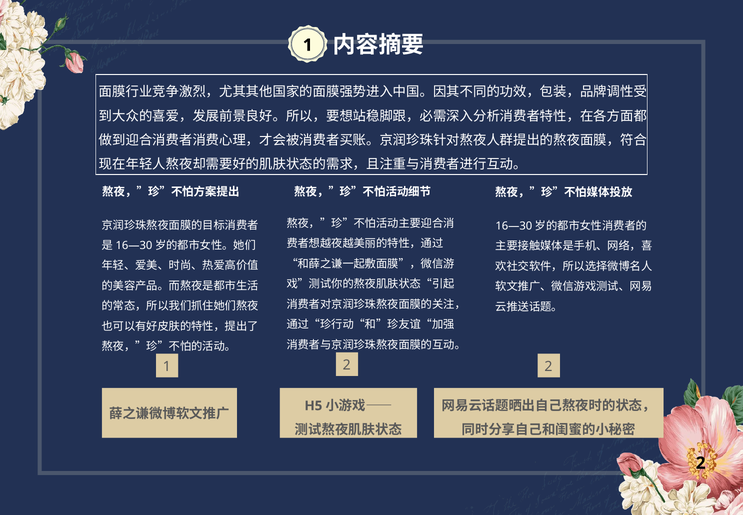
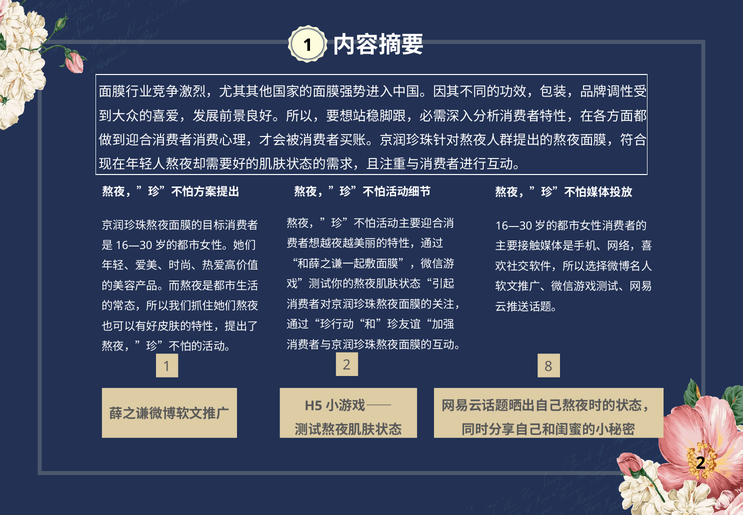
2 2: 2 -> 8
